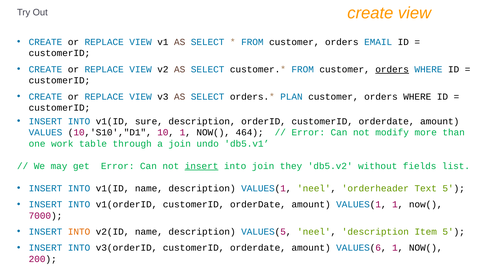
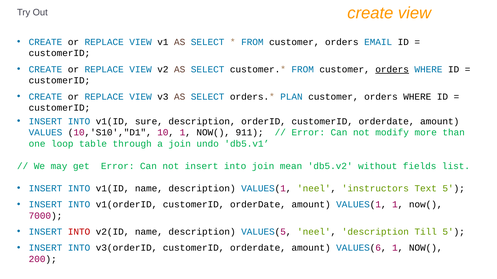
464: 464 -> 911
work: work -> loop
insert at (202, 166) underline: present -> none
they: they -> mean
orderheader: orderheader -> instructors
INTO at (79, 232) colour: orange -> red
Item: Item -> Till
